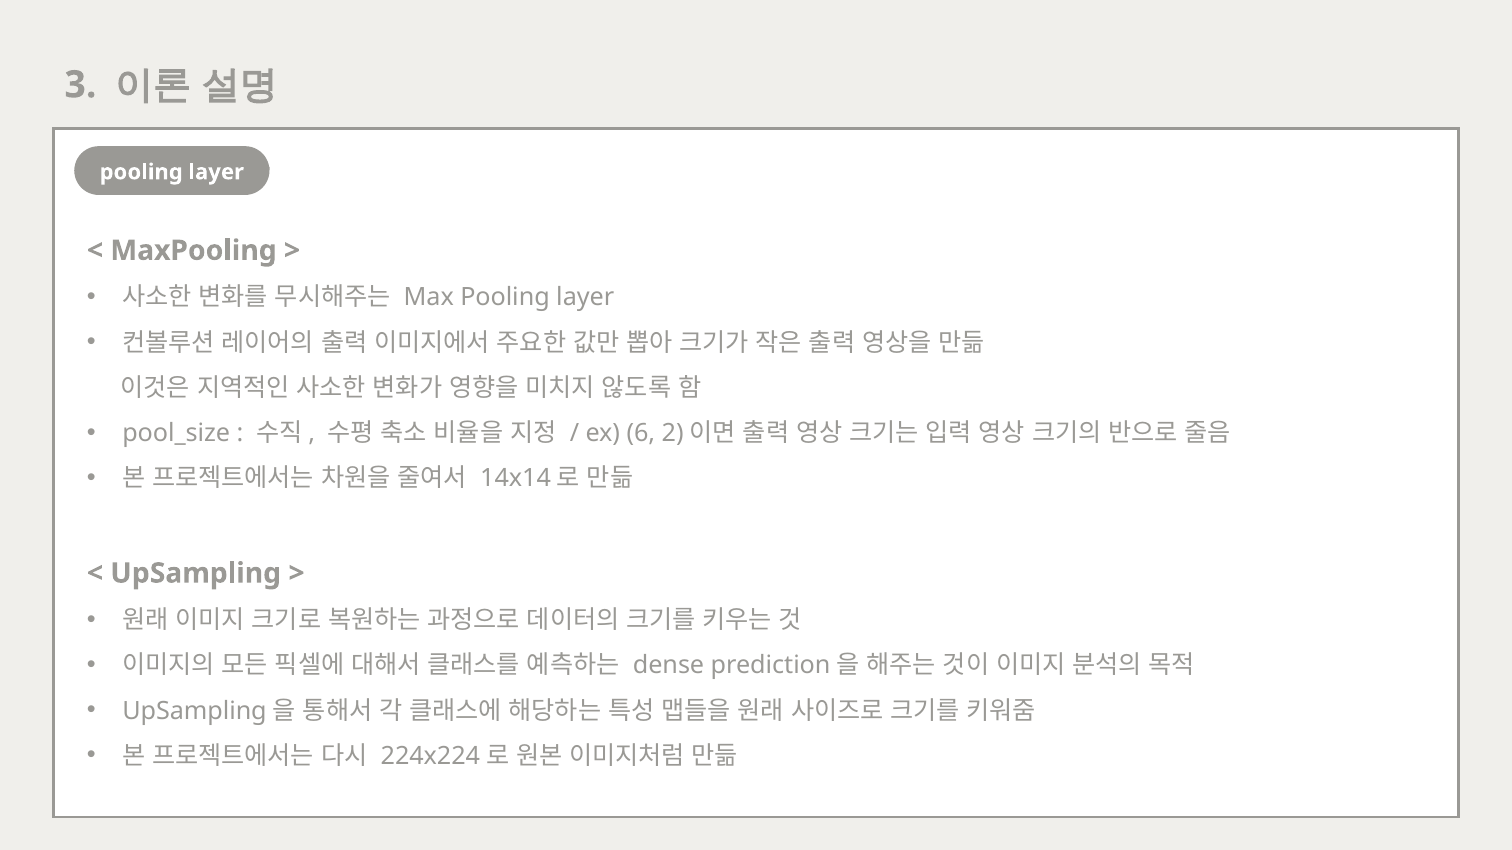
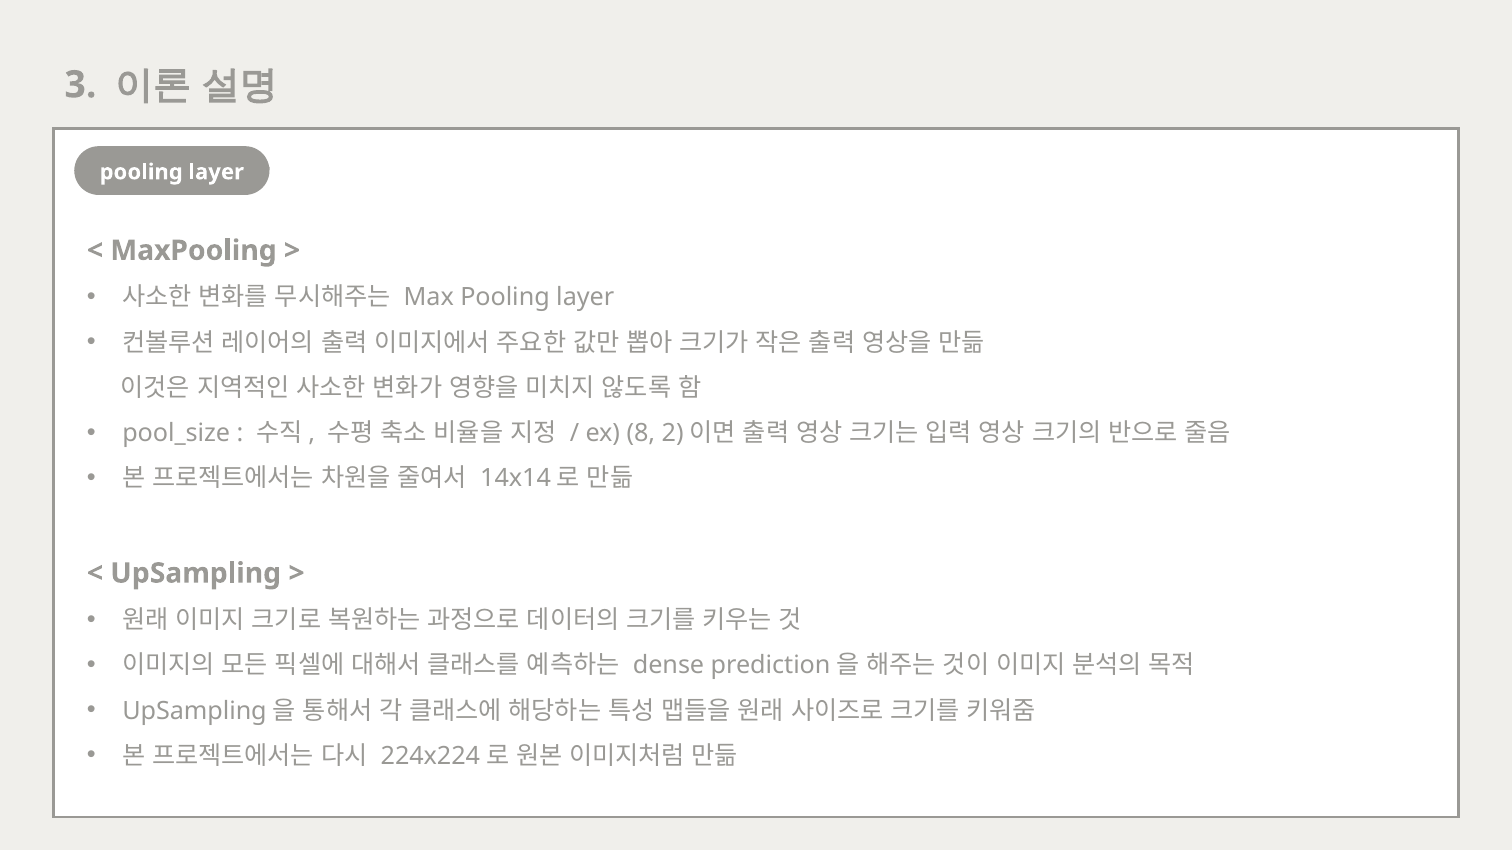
6: 6 -> 8
